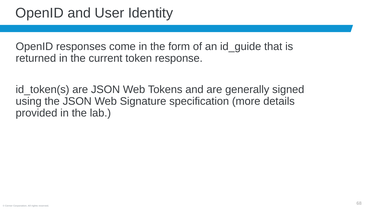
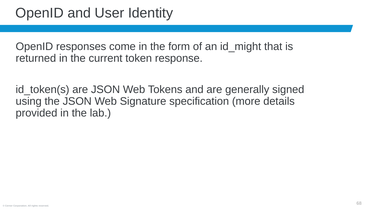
id_guide: id_guide -> id_might
